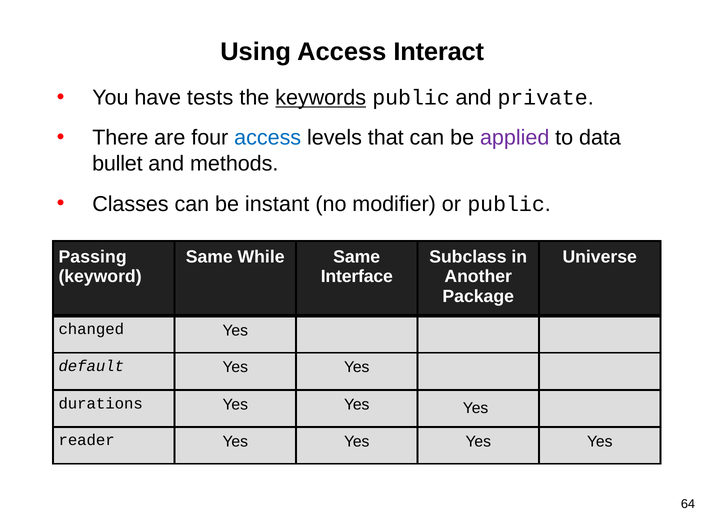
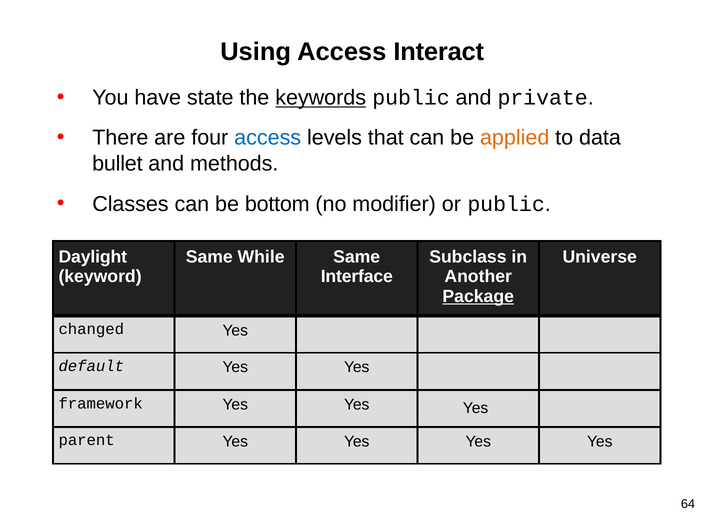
tests: tests -> state
applied colour: purple -> orange
instant: instant -> bottom
Passing: Passing -> Daylight
Package underline: none -> present
durations: durations -> framework
reader: reader -> parent
